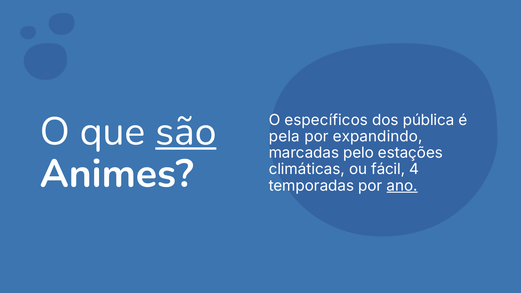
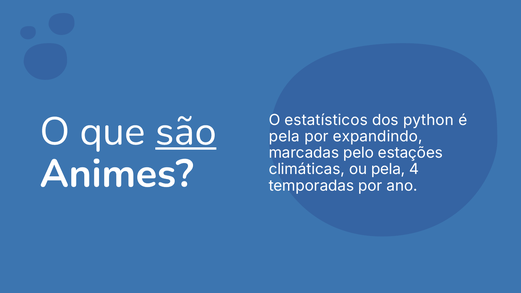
específicos: específicos -> estatísticos
pública: pública -> python
ou fácil: fácil -> pela
ano underline: present -> none
